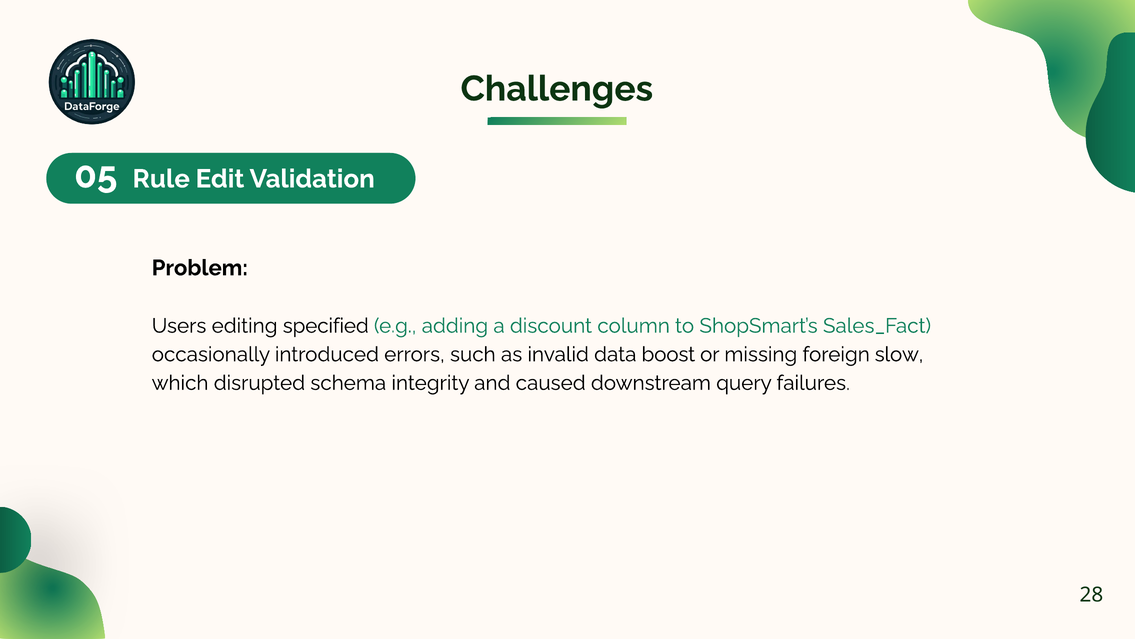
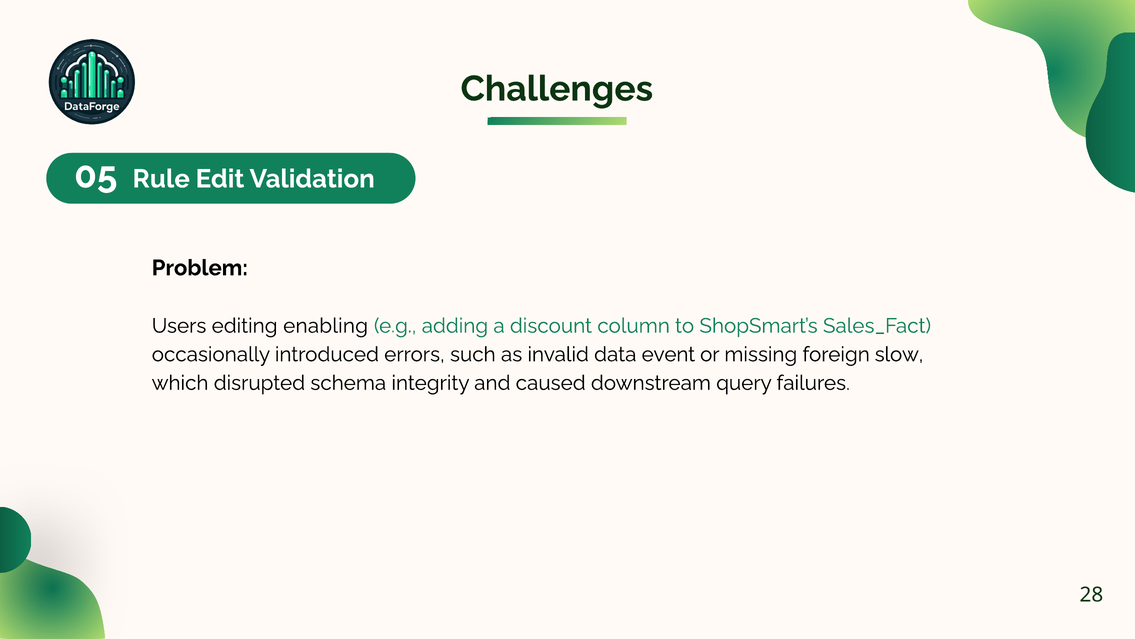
specified: specified -> enabling
boost: boost -> event
